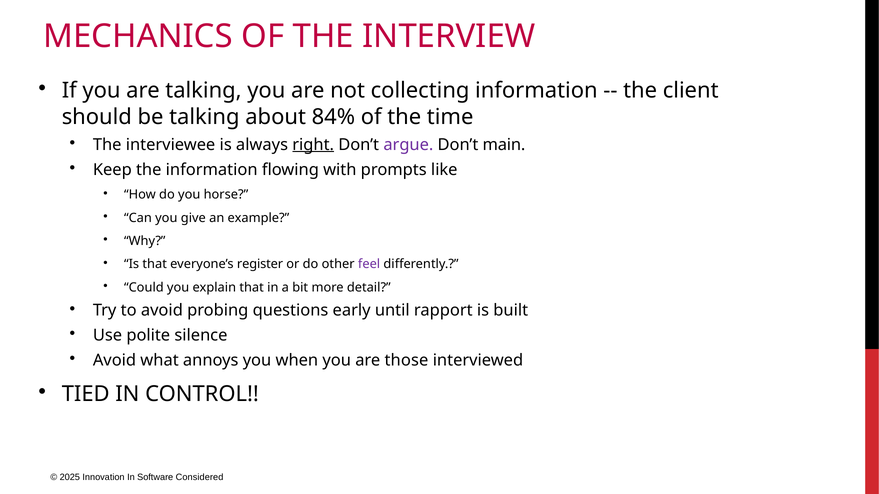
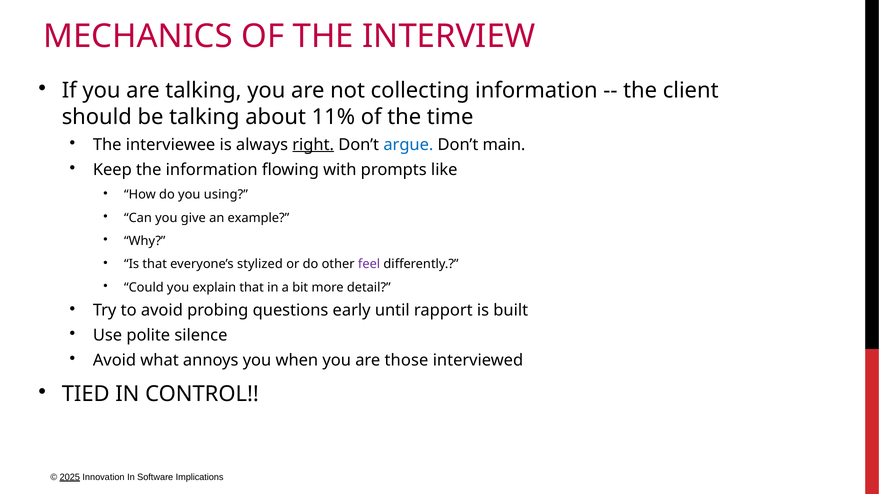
84%: 84% -> 11%
argue colour: purple -> blue
horse: horse -> using
register: register -> stylized
2025 underline: none -> present
Considered: Considered -> Implications
